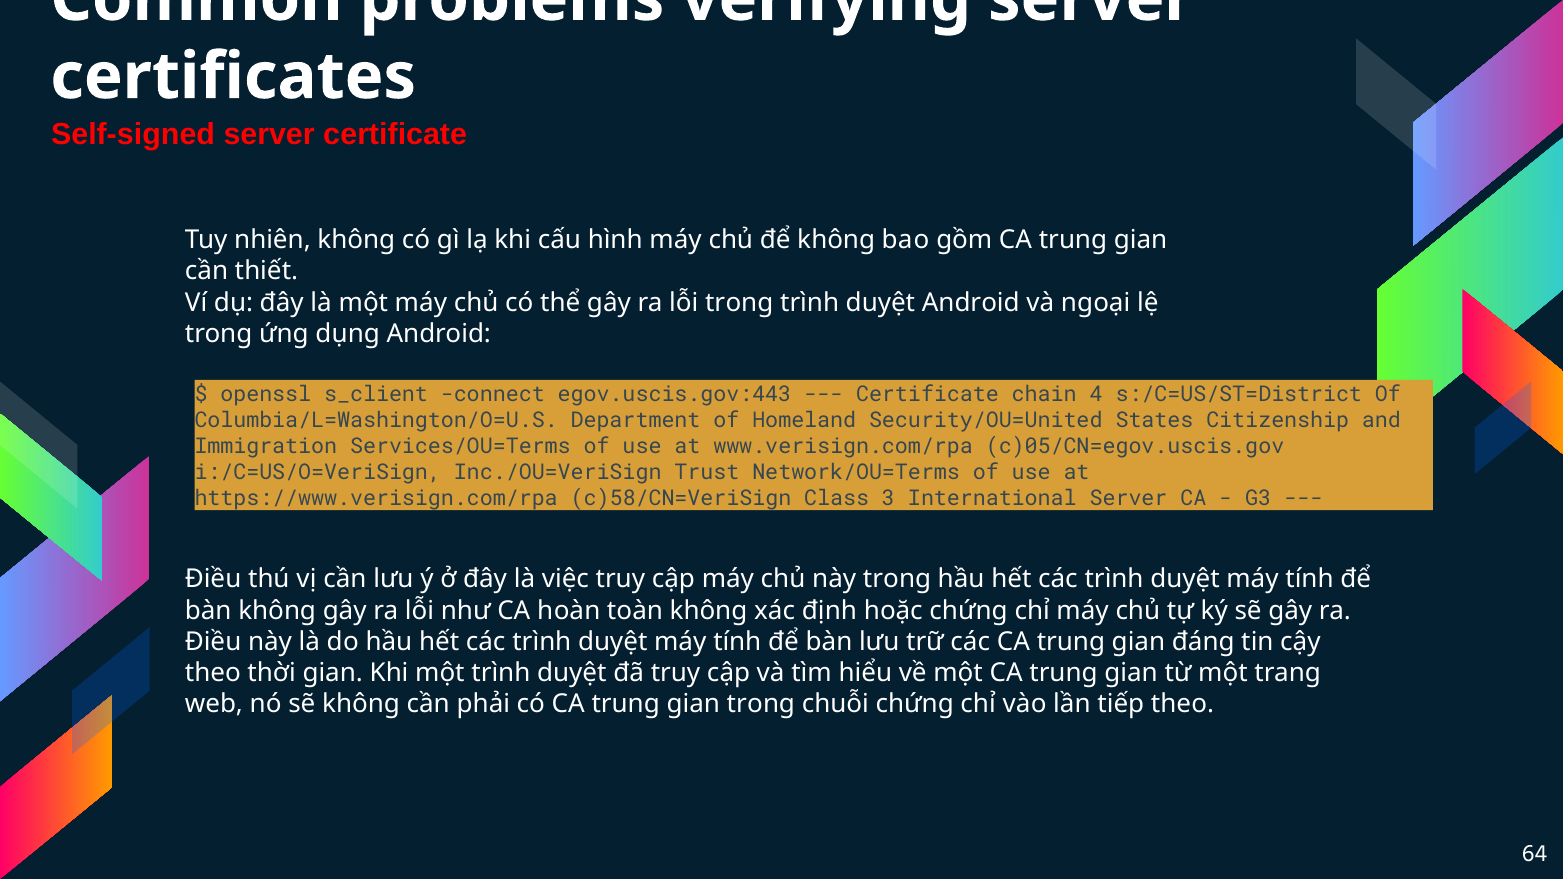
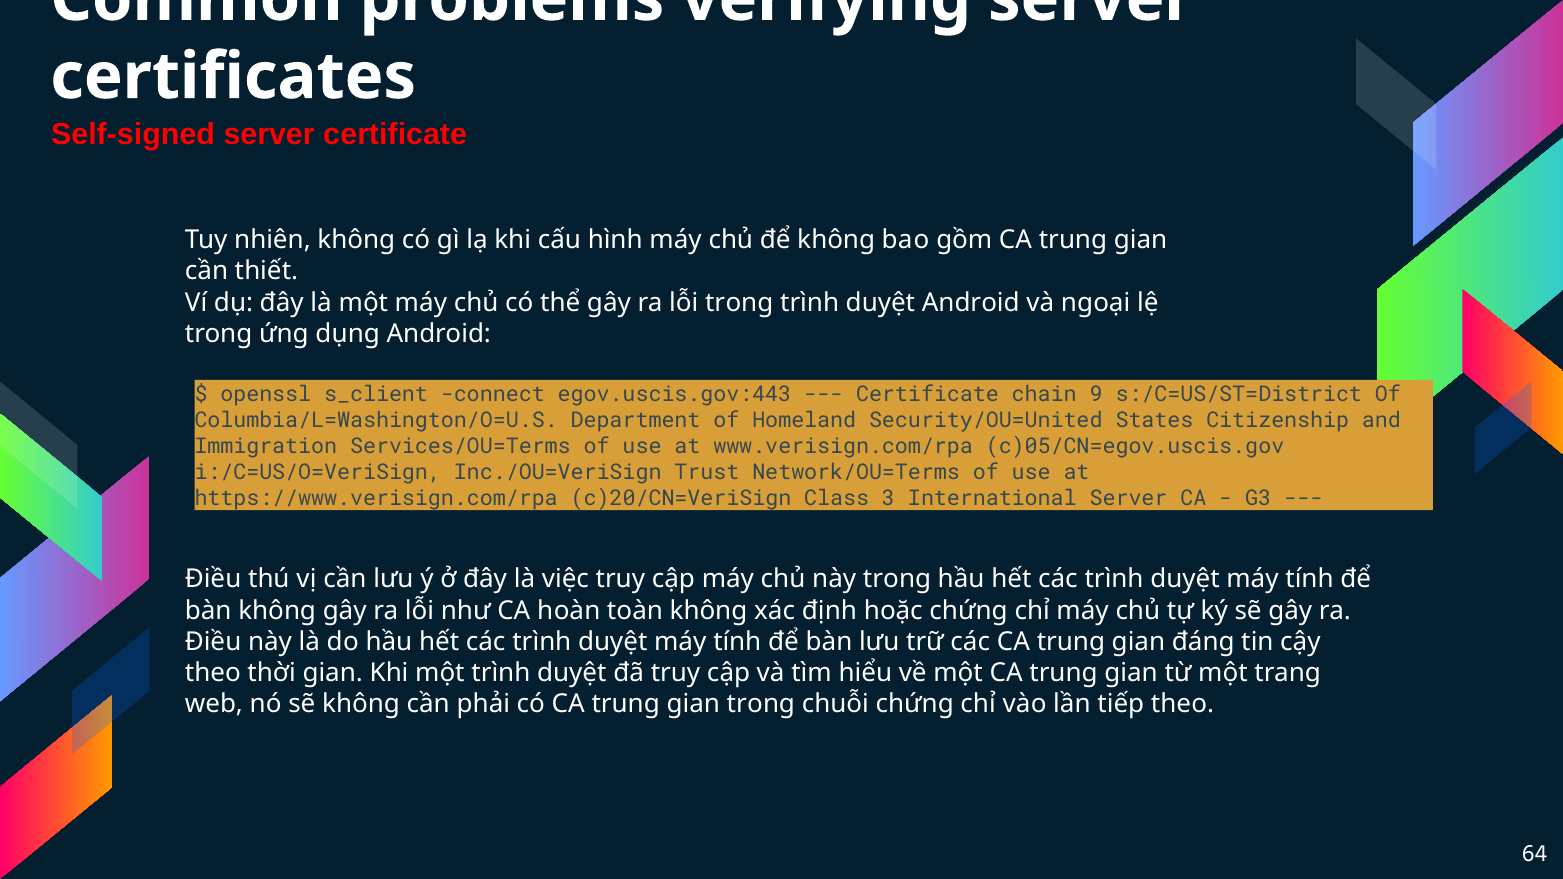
4: 4 -> 9
c)58/CN=VeriSign: c)58/CN=VeriSign -> c)20/CN=VeriSign
